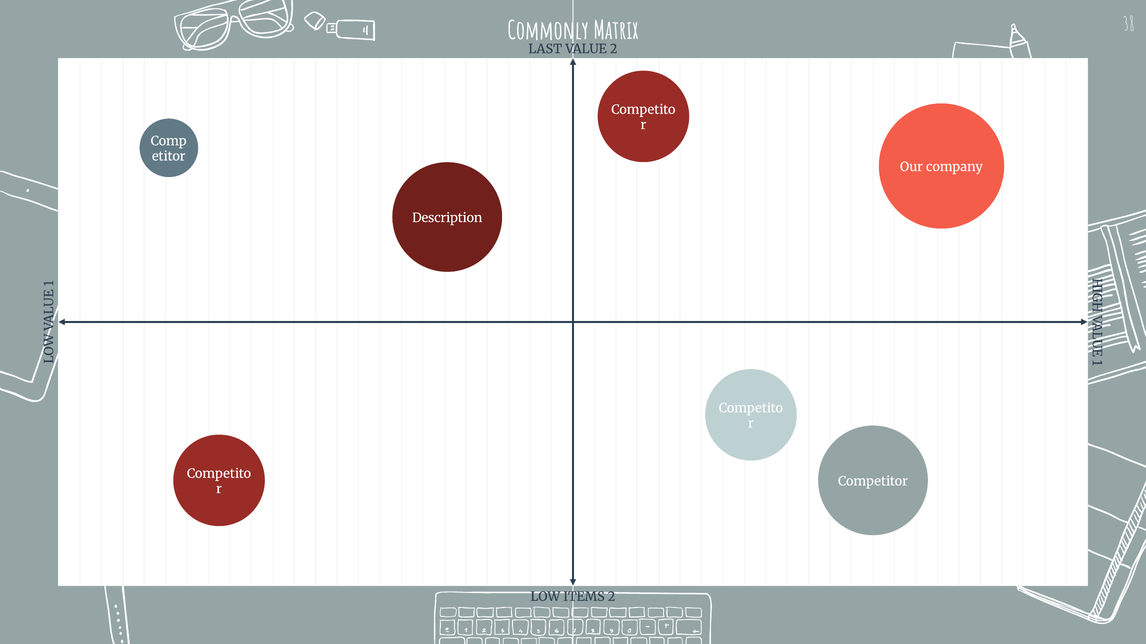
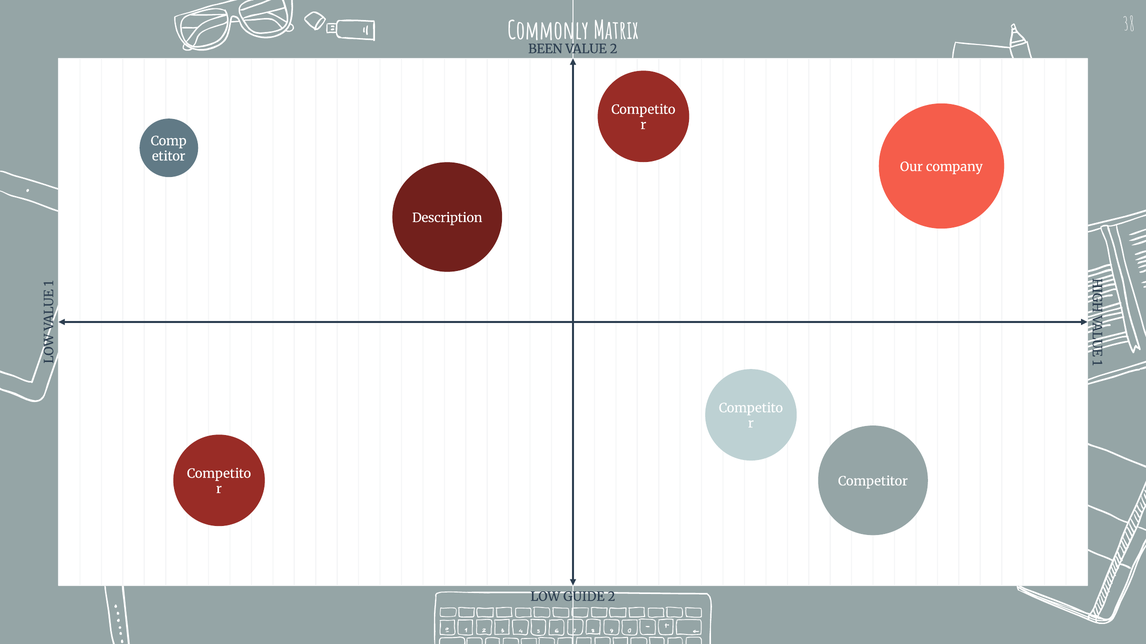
LAST: LAST -> BEEN
ITEMS: ITEMS -> GUIDE
